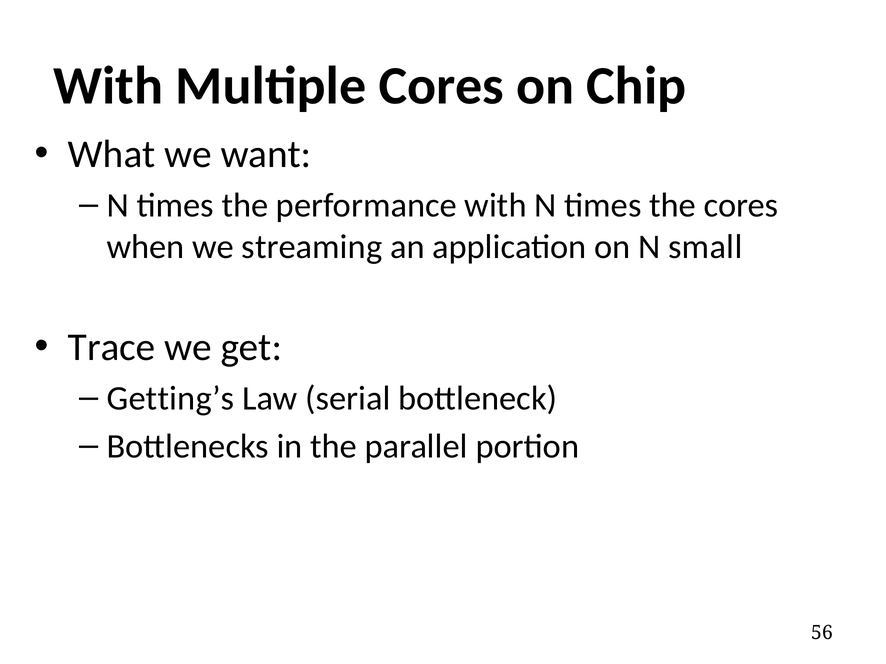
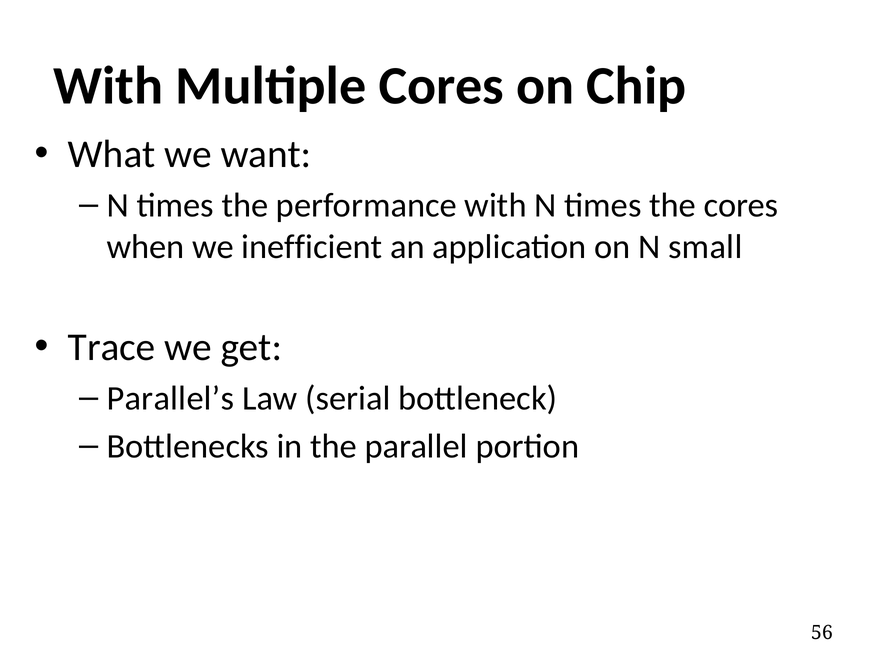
streaming: streaming -> inefficient
Getting’s: Getting’s -> Parallel’s
